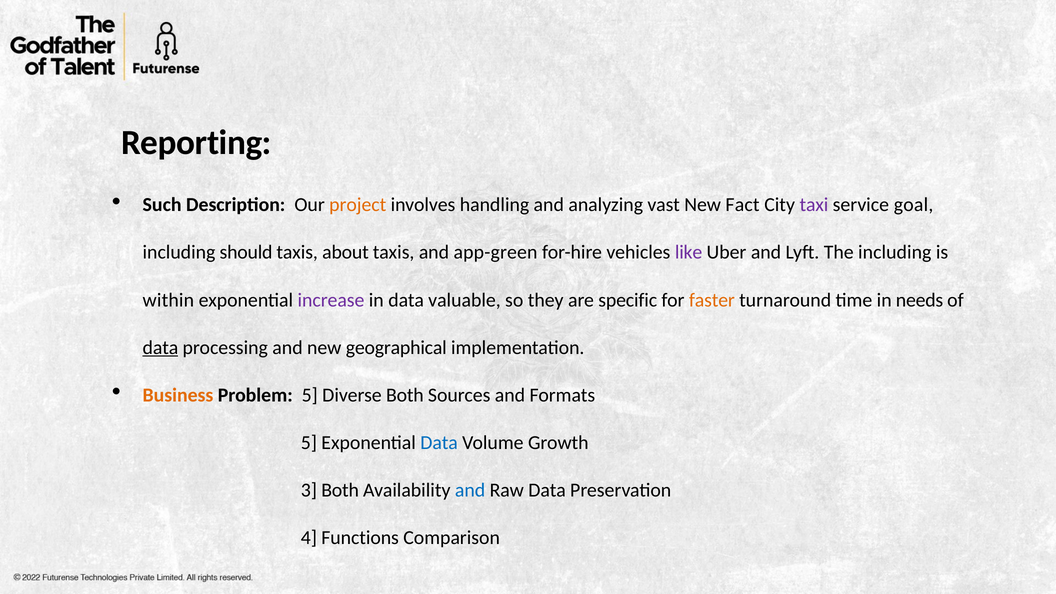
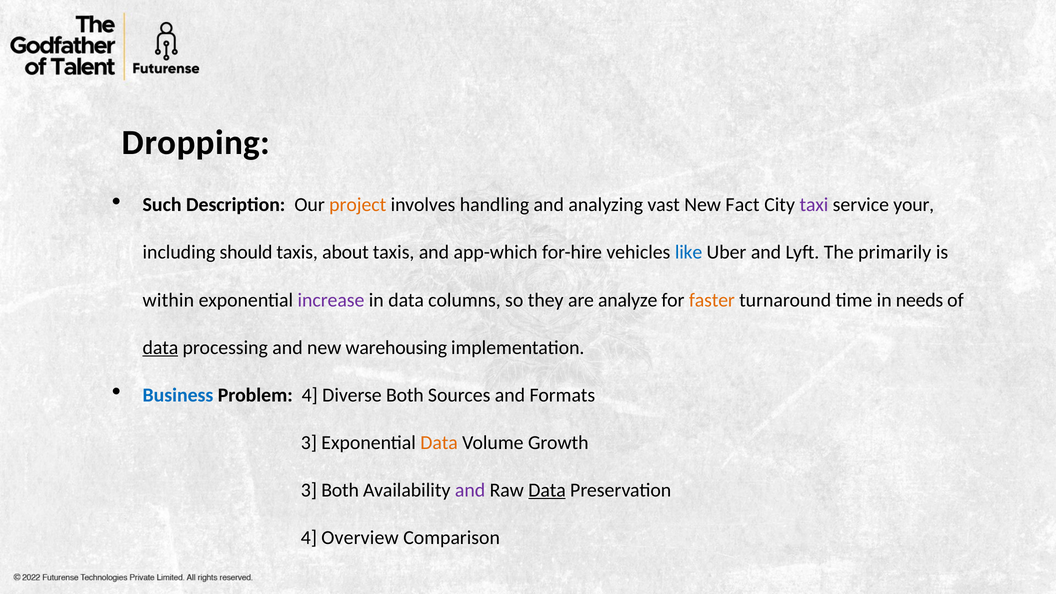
Reporting: Reporting -> Dropping
goal: goal -> your
app-green: app-green -> app-which
like colour: purple -> blue
The including: including -> primarily
valuable: valuable -> columns
specific: specific -> analyze
geographical: geographical -> warehousing
Business colour: orange -> blue
Problem 5: 5 -> 4
5 at (309, 443): 5 -> 3
Data at (439, 443) colour: blue -> orange
and at (470, 490) colour: blue -> purple
Data at (547, 490) underline: none -> present
Functions: Functions -> Overview
